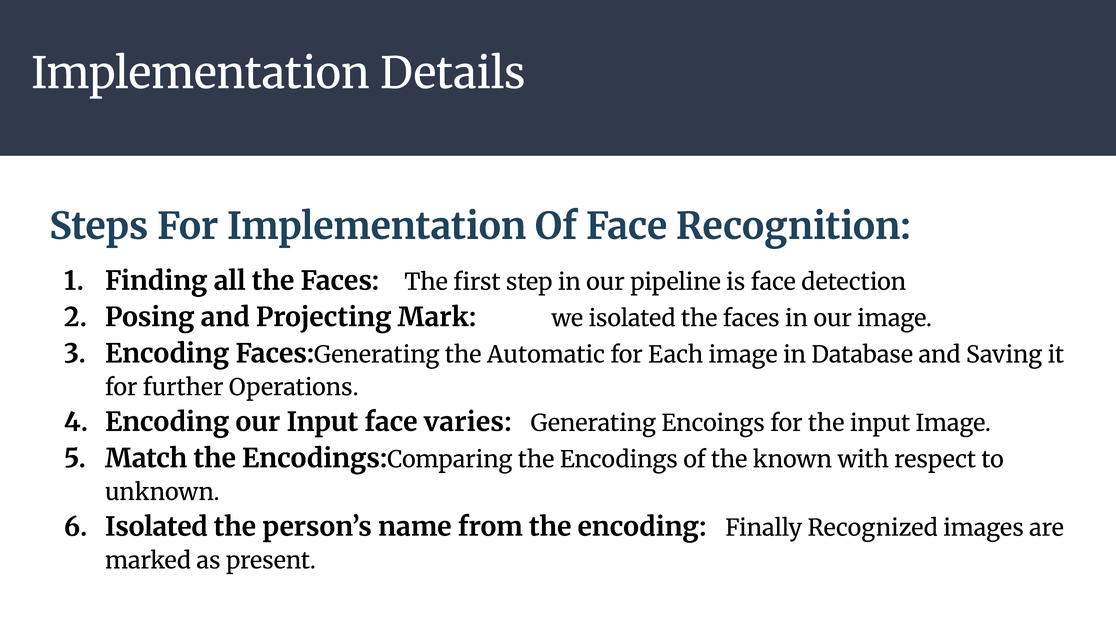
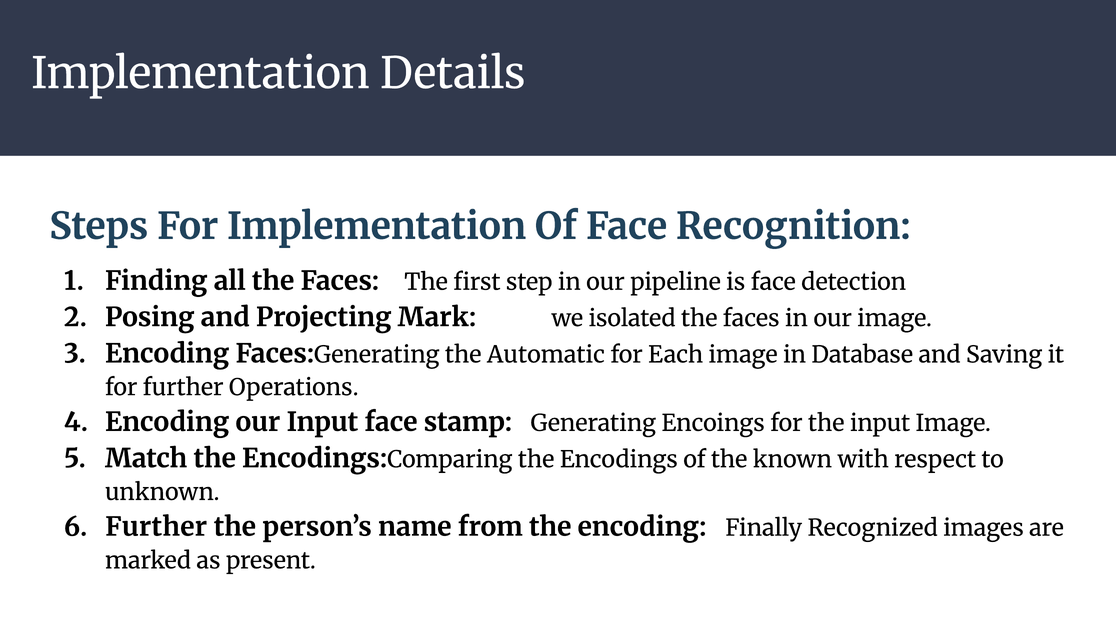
varies: varies -> stamp
Isolated at (156, 527): Isolated -> Further
